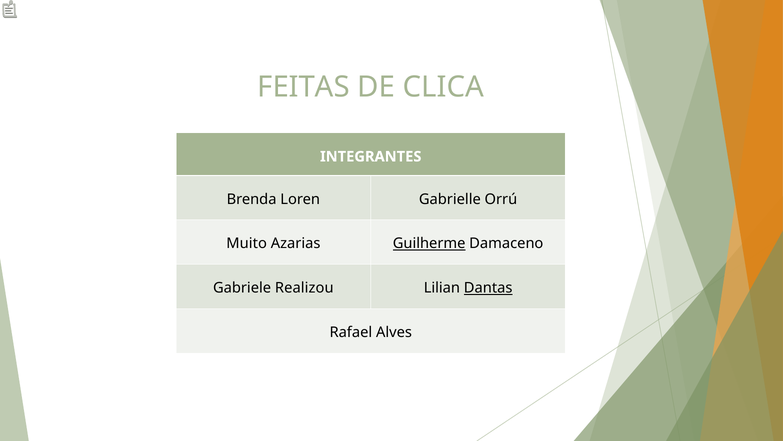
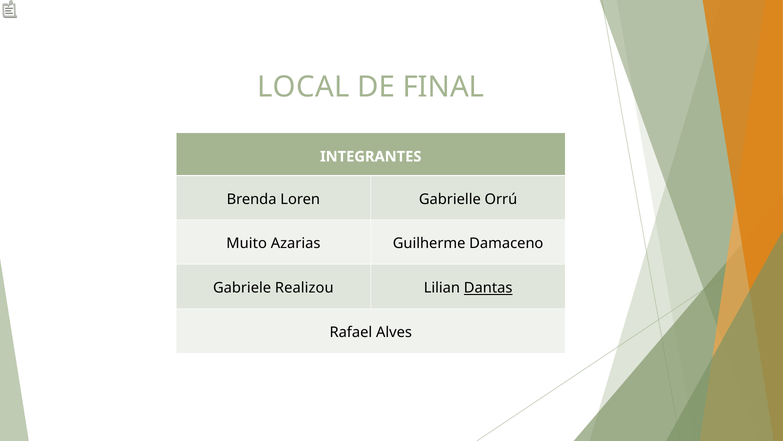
FEITAS: FEITAS -> LOCAL
CLICA: CLICA -> FINAL
Guilherme underline: present -> none
